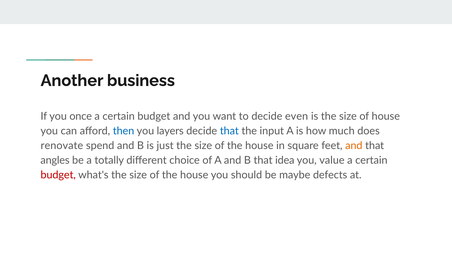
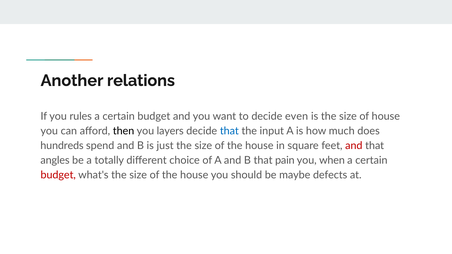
business: business -> relations
once: once -> rules
then colour: blue -> black
renovate: renovate -> hundreds
and at (354, 146) colour: orange -> red
idea: idea -> pain
value: value -> when
